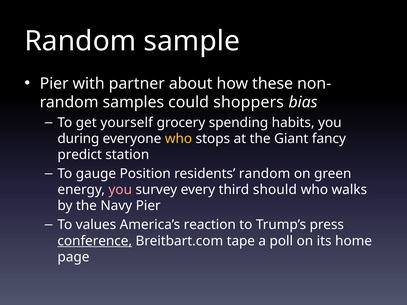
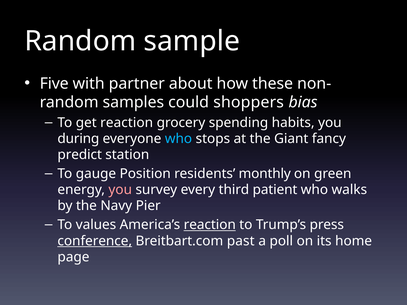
Pier at (54, 84): Pier -> Five
get yourself: yourself -> reaction
who at (178, 139) colour: yellow -> light blue
residents random: random -> monthly
should: should -> patient
reaction at (210, 225) underline: none -> present
tape: tape -> past
